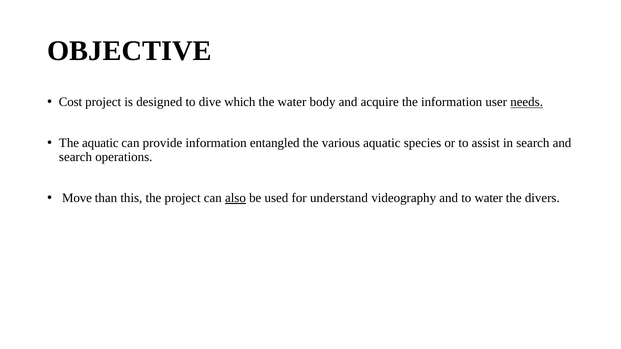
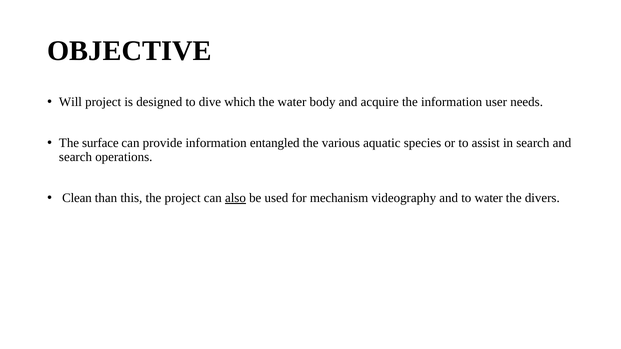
Cost: Cost -> Will
needs underline: present -> none
The aquatic: aquatic -> surface
Move: Move -> Clean
understand: understand -> mechanism
